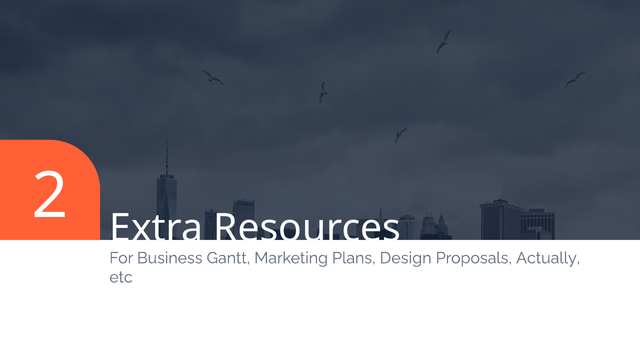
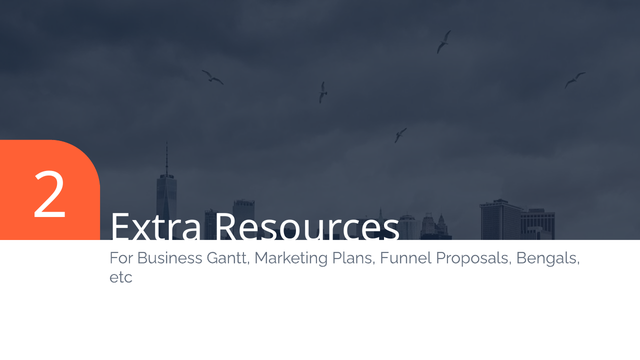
Design: Design -> Funnel
Actually: Actually -> Bengals
